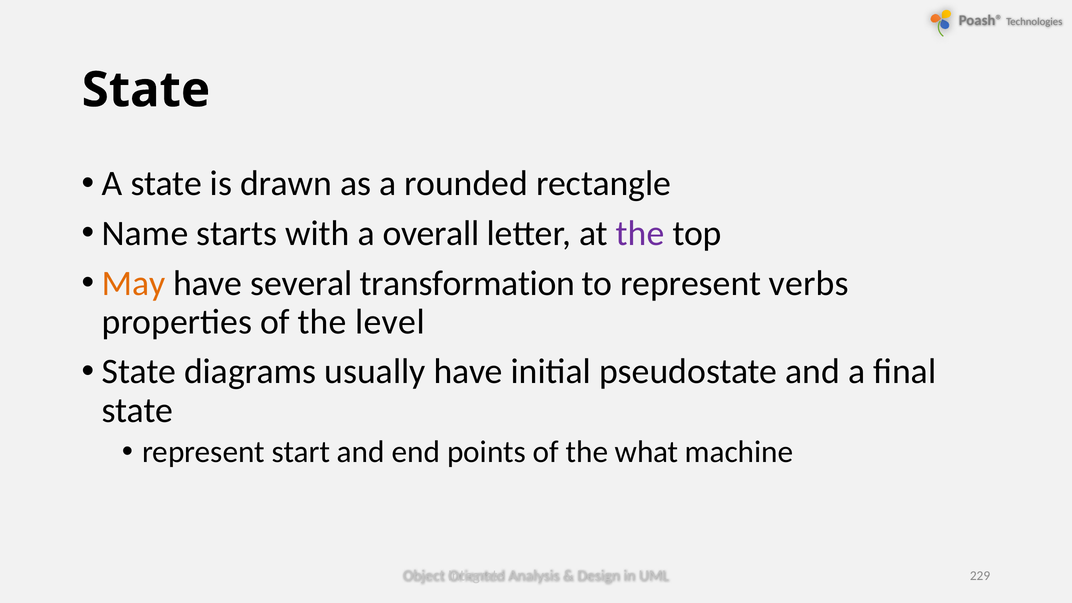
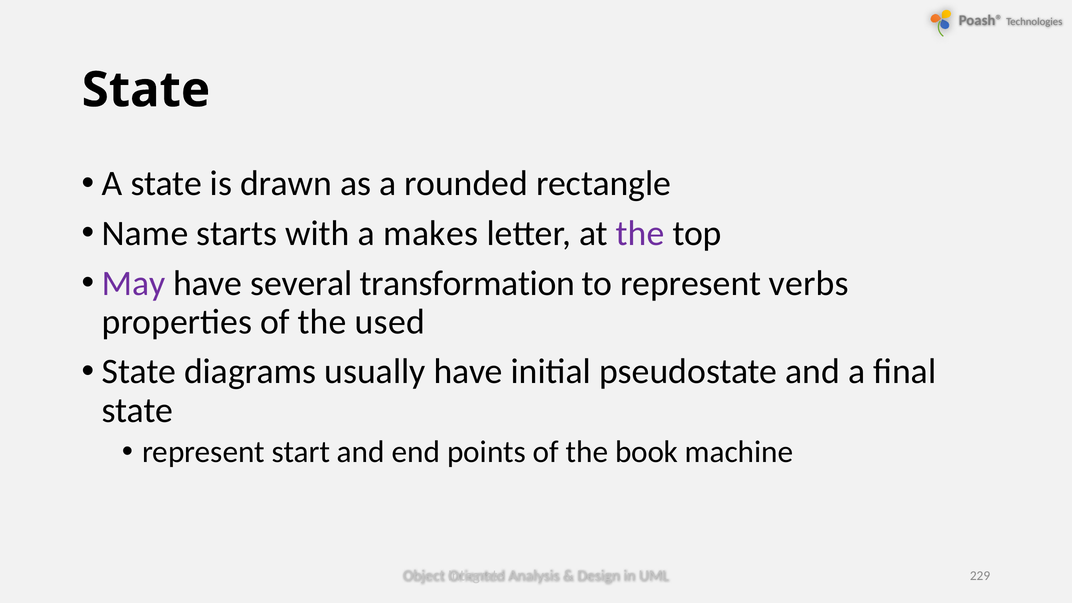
overall: overall -> makes
May colour: orange -> purple
level: level -> used
what: what -> book
